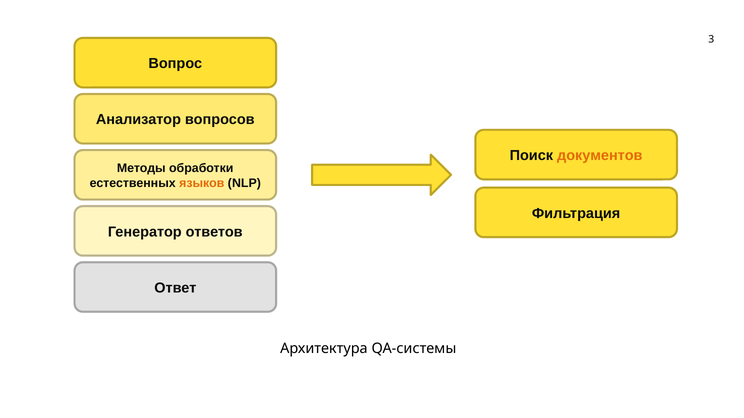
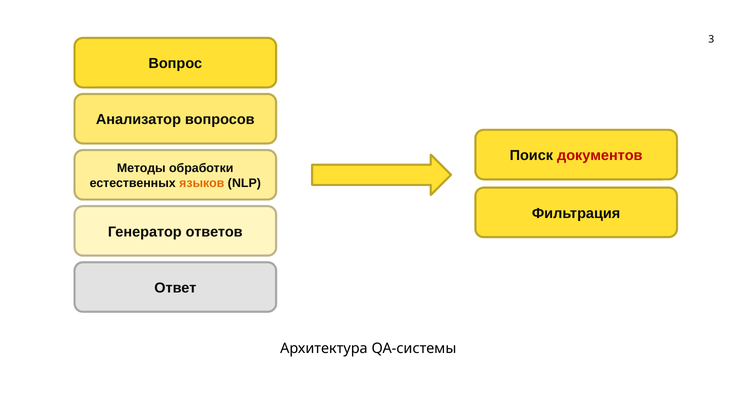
документов colour: orange -> red
